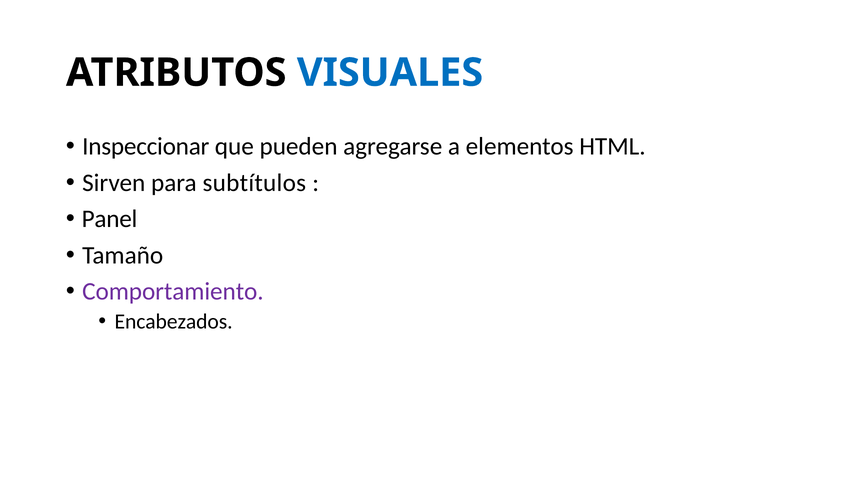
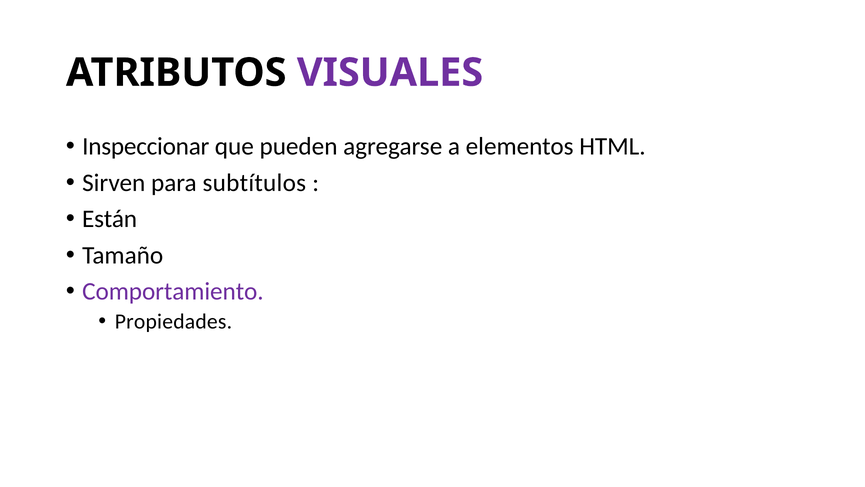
VISUALES colour: blue -> purple
Panel: Panel -> Están
Encabezados: Encabezados -> Propiedades
